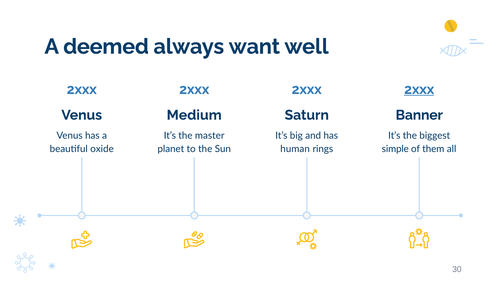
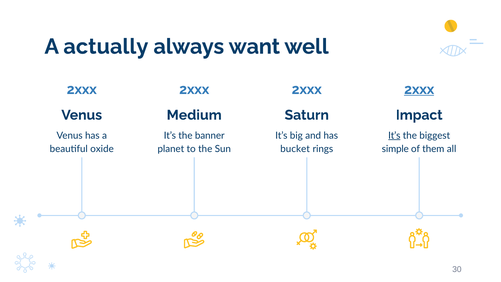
deemed: deemed -> actually
Banner: Banner -> Impact
master: master -> banner
It’s at (394, 135) underline: none -> present
human: human -> bucket
